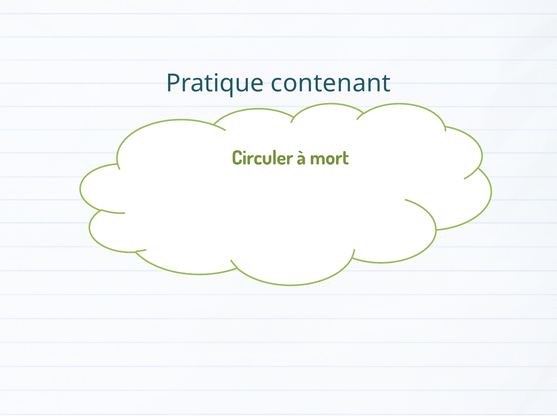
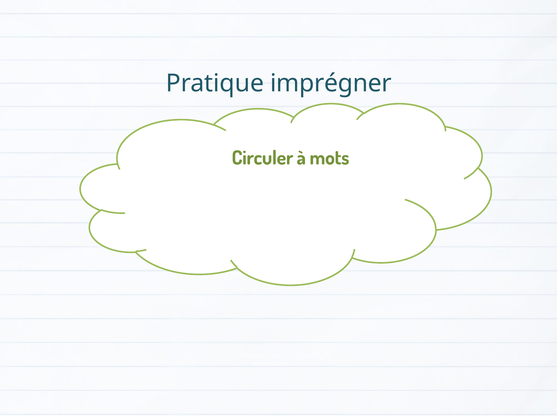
contenant: contenant -> imprégner
mort: mort -> mots
